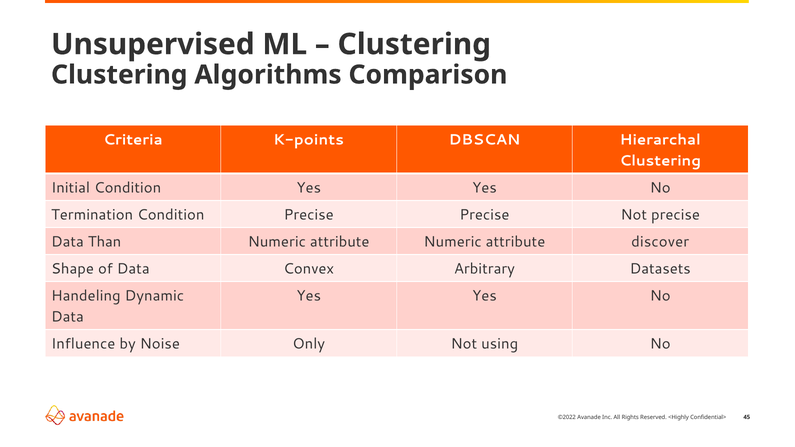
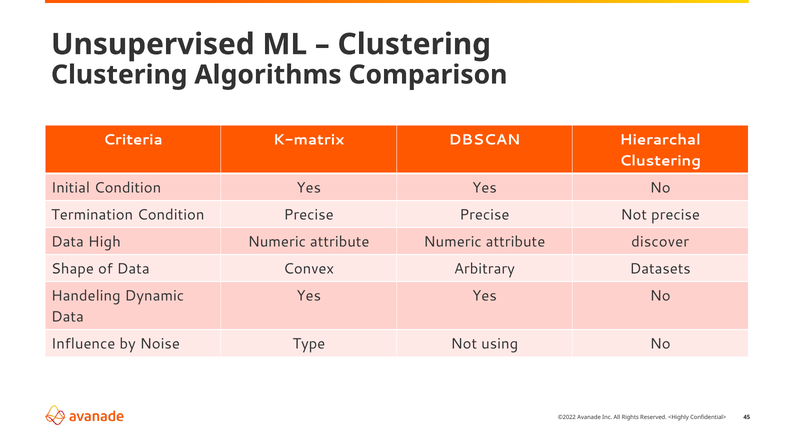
K-points: K-points -> K-matrix
Than: Than -> High
Only: Only -> Type
